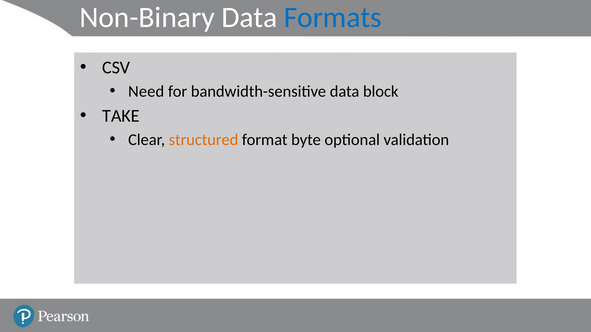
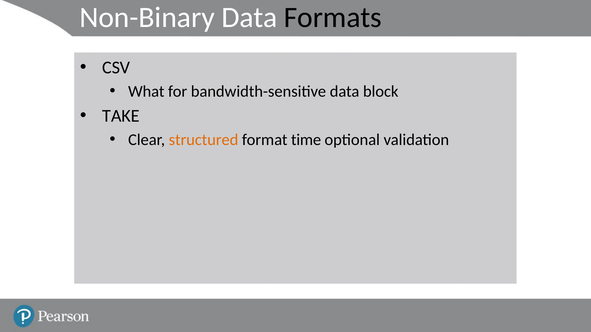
Formats colour: blue -> black
Need: Need -> What
byte: byte -> time
